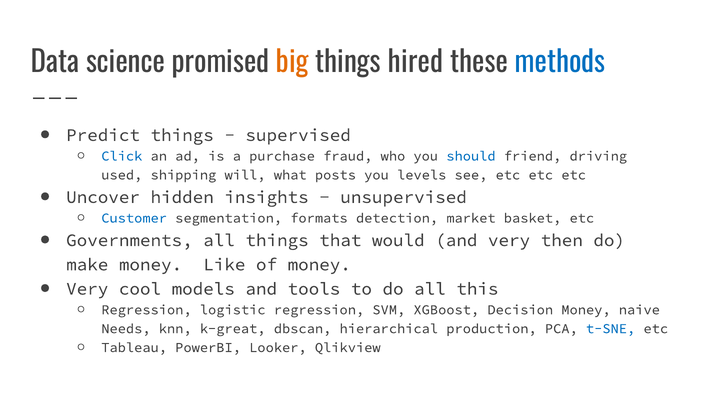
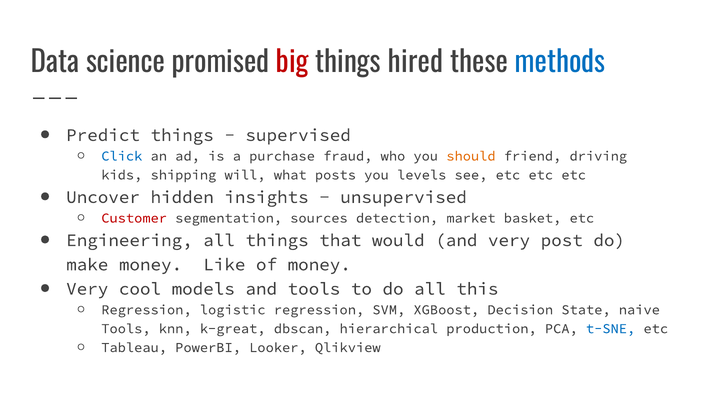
big colour: orange -> red
should colour: blue -> orange
used: used -> kids
Customer colour: blue -> red
formats: formats -> sources
Governments: Governments -> Engineering
then: then -> post
Decision Money: Money -> State
Needs at (126, 328): Needs -> Tools
